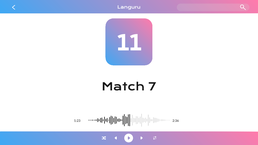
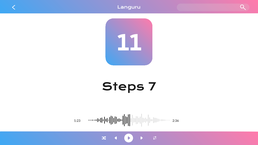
Match: Match -> Steps
